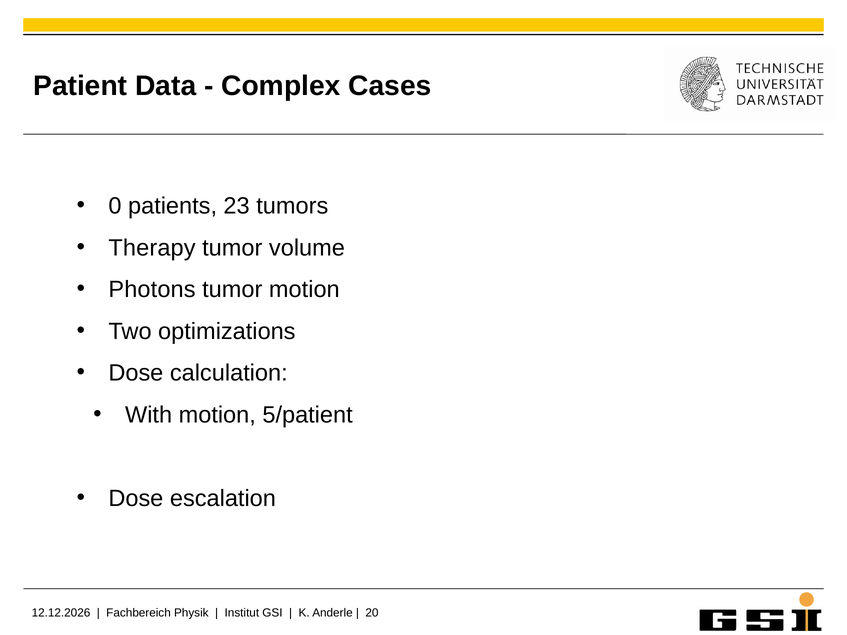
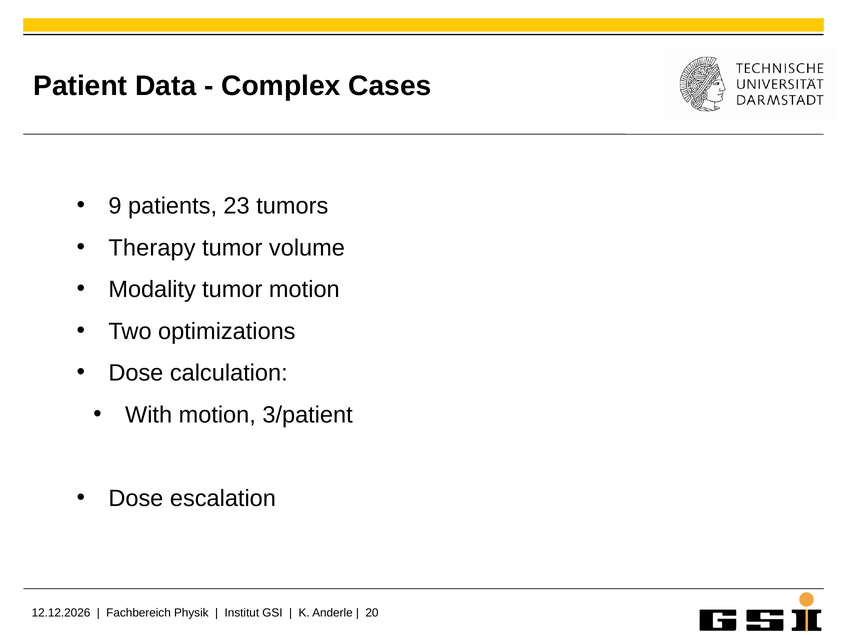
0: 0 -> 9
Photons: Photons -> Modality
5/patient: 5/patient -> 3/patient
